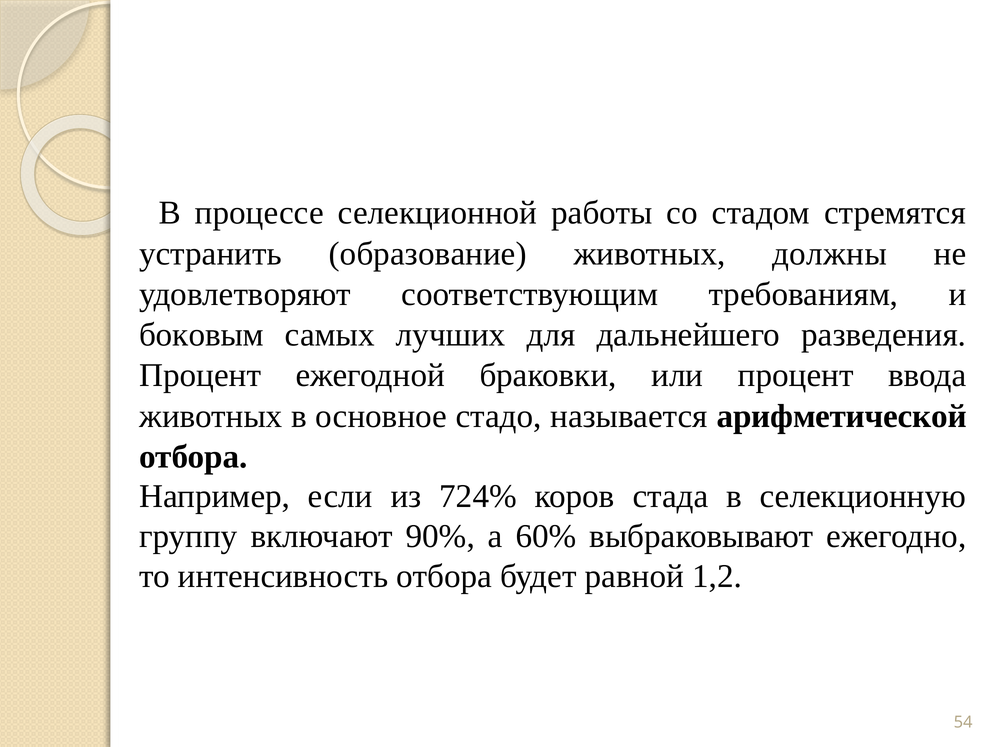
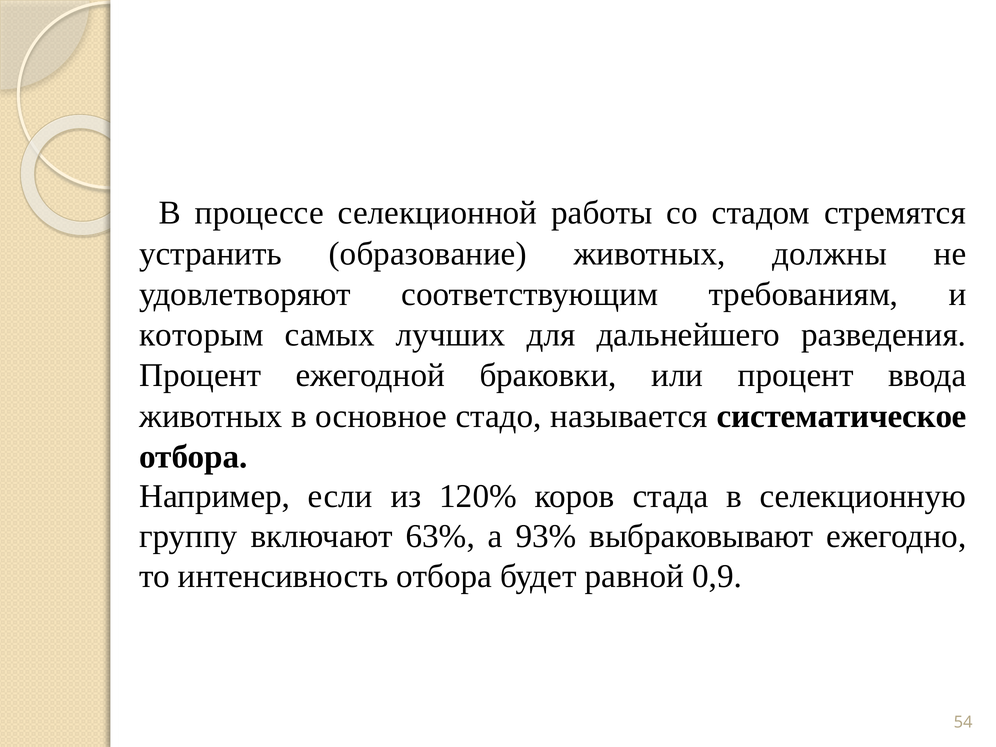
боковым: боковым -> которым
арифметической: арифметической -> систематическое
724%: 724% -> 120%
90%: 90% -> 63%
60%: 60% -> 93%
1,2: 1,2 -> 0,9
